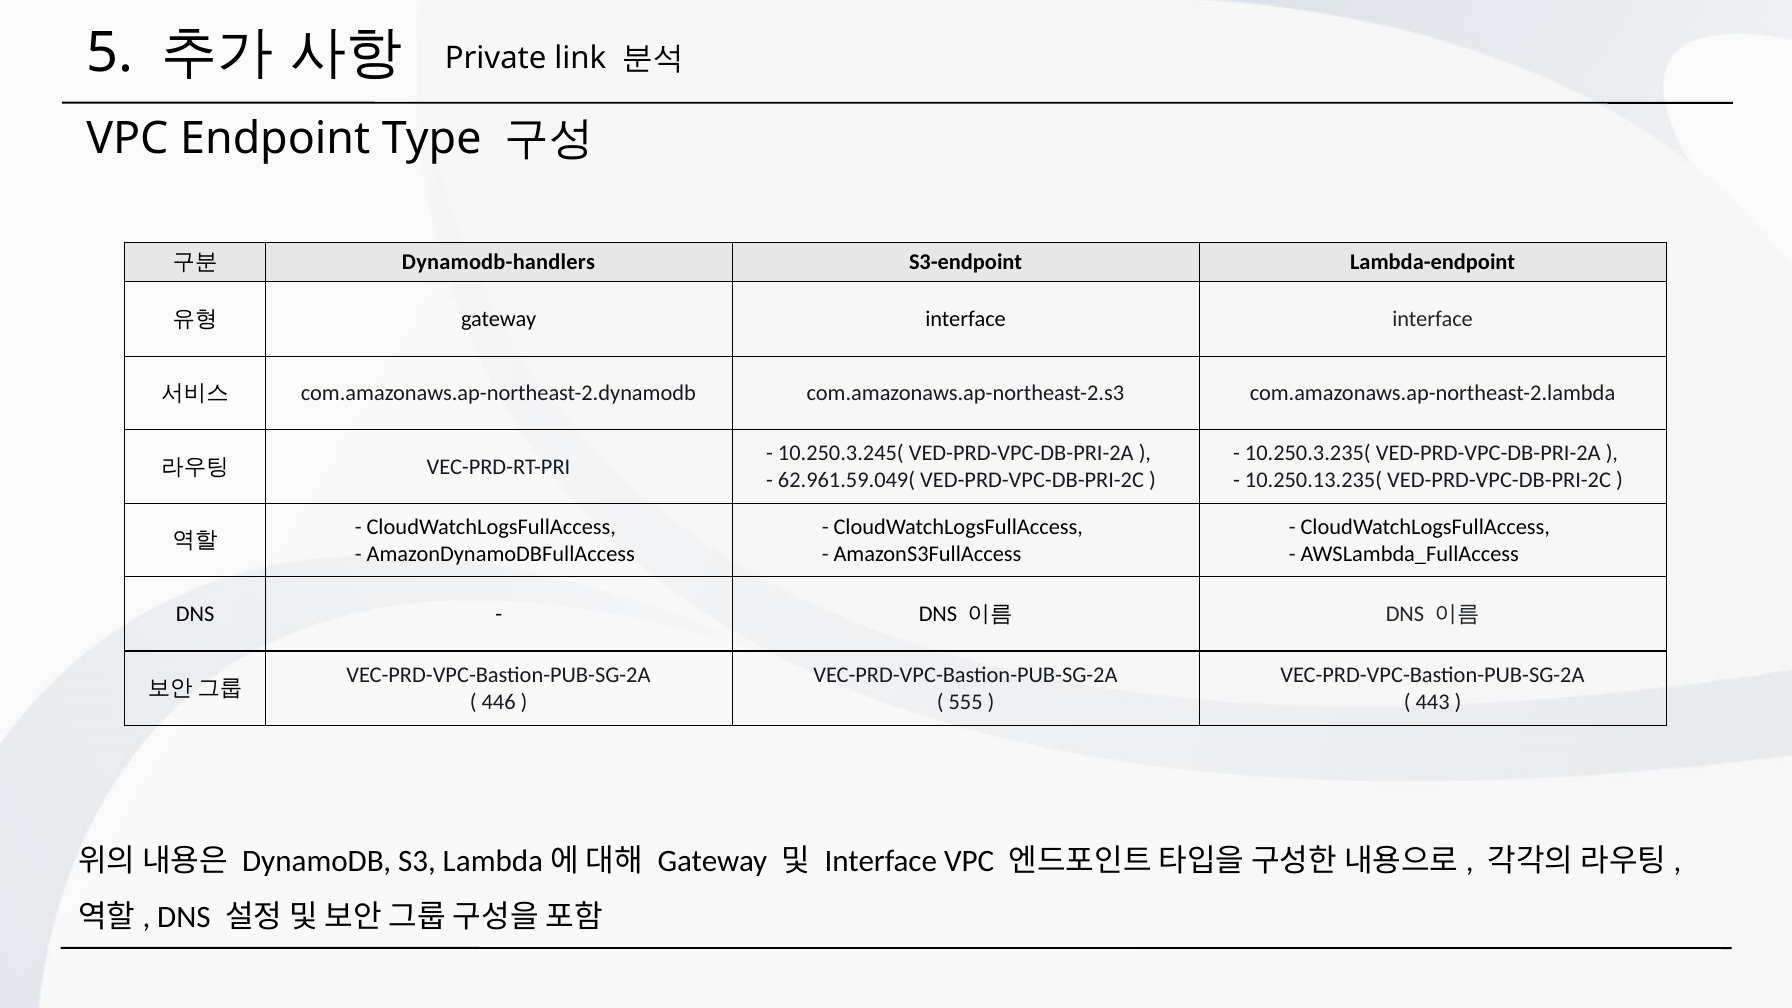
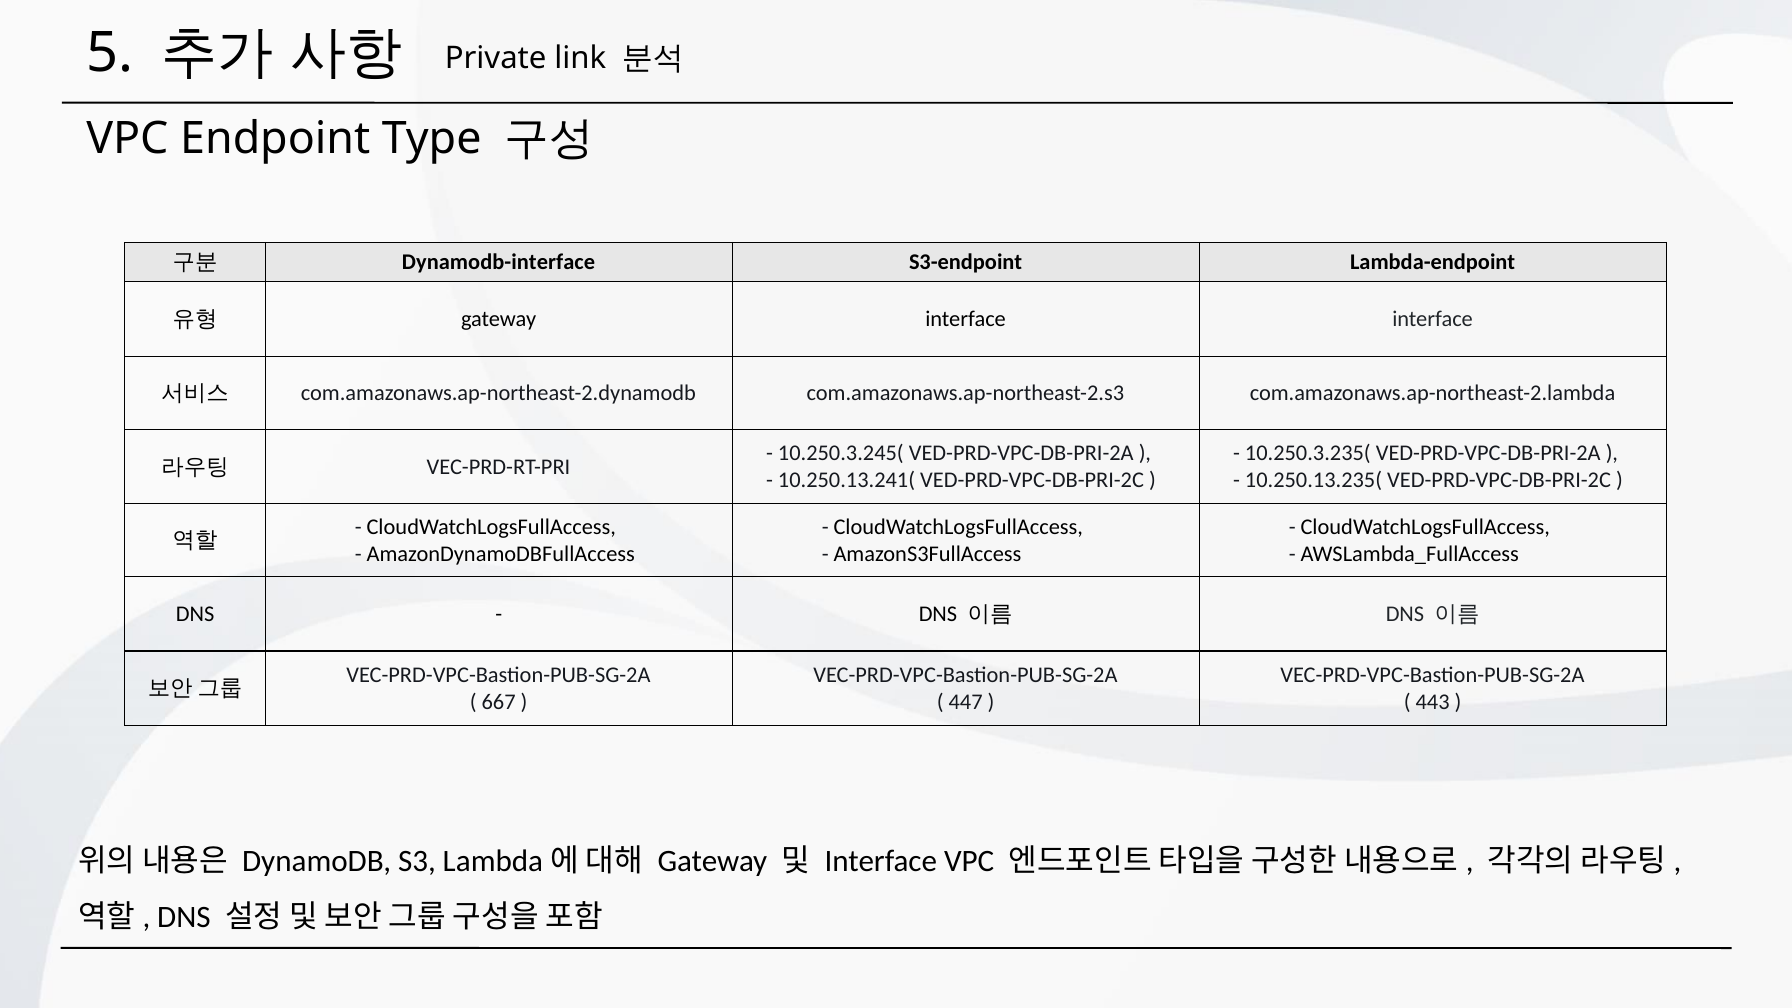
Dynamodb-handlers: Dynamodb-handlers -> Dynamodb-interface
62.961.59.049(: 62.961.59.049( -> 10.250.13.241(
446: 446 -> 667
555: 555 -> 447
